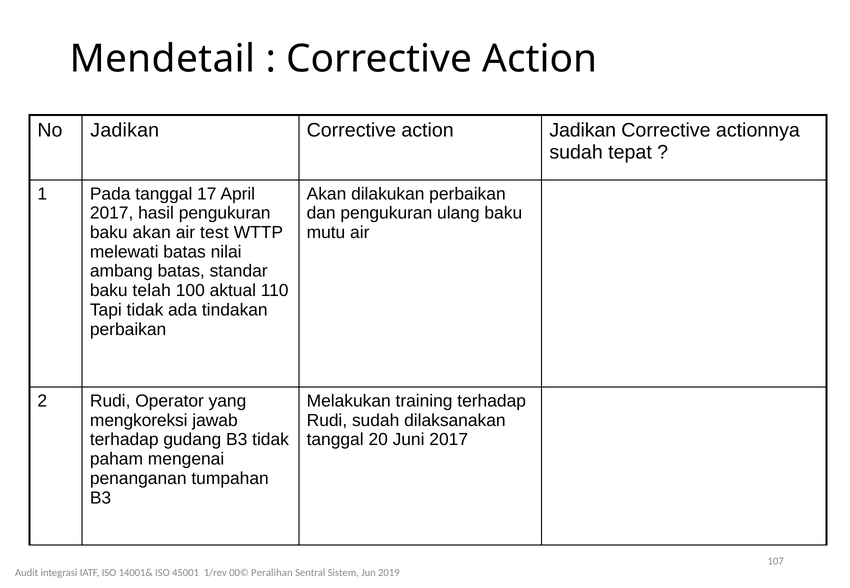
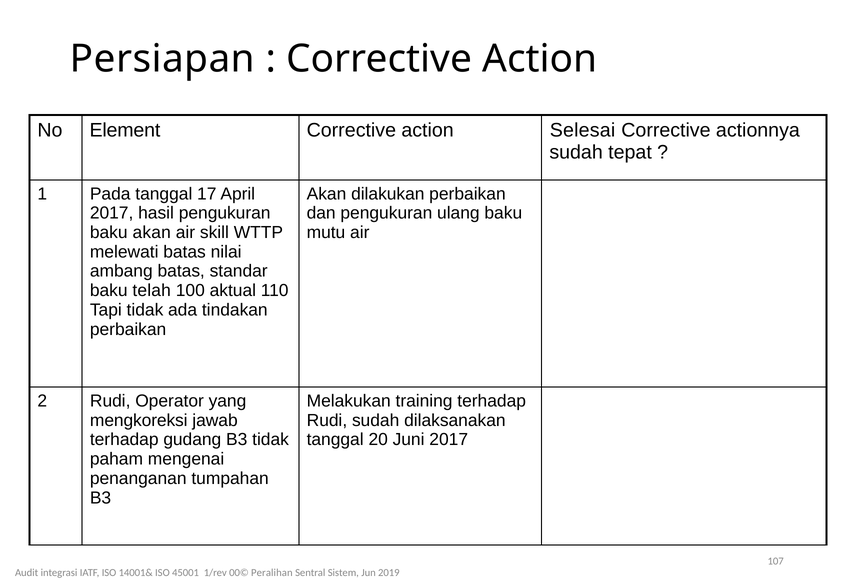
Mendetail: Mendetail -> Persiapan
No Jadikan: Jadikan -> Element
action Jadikan: Jadikan -> Selesai
test: test -> skill
